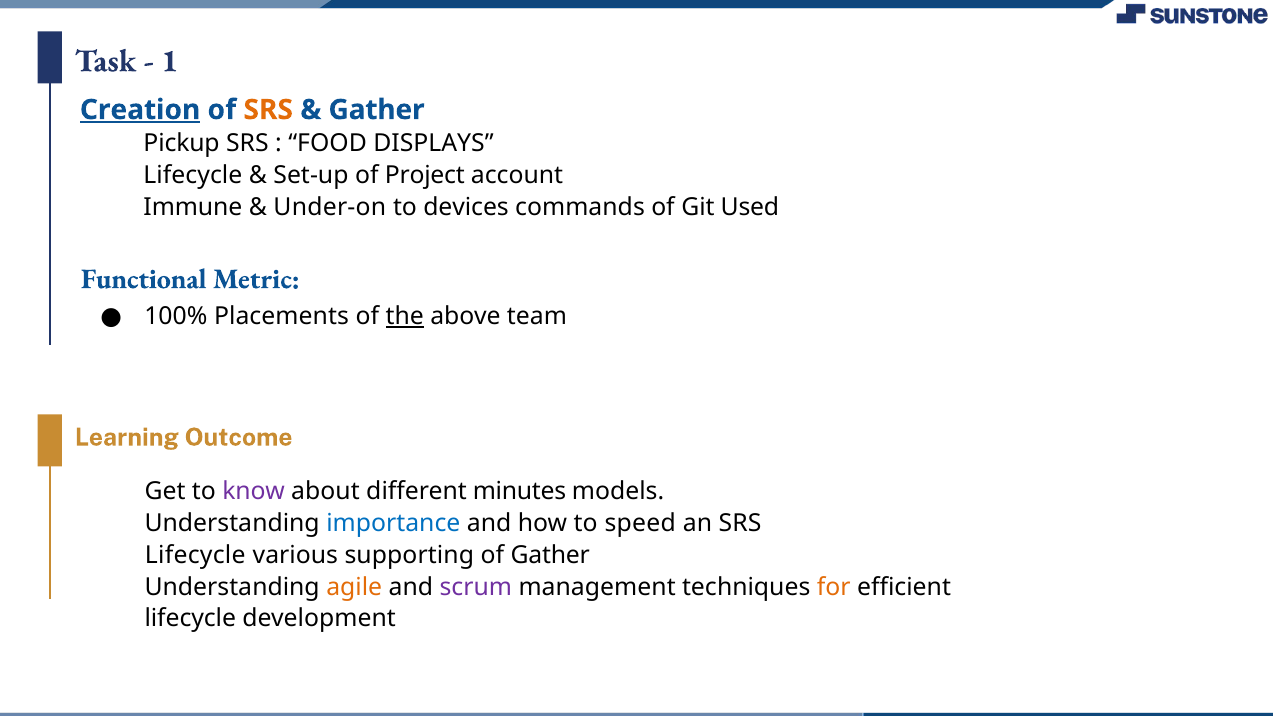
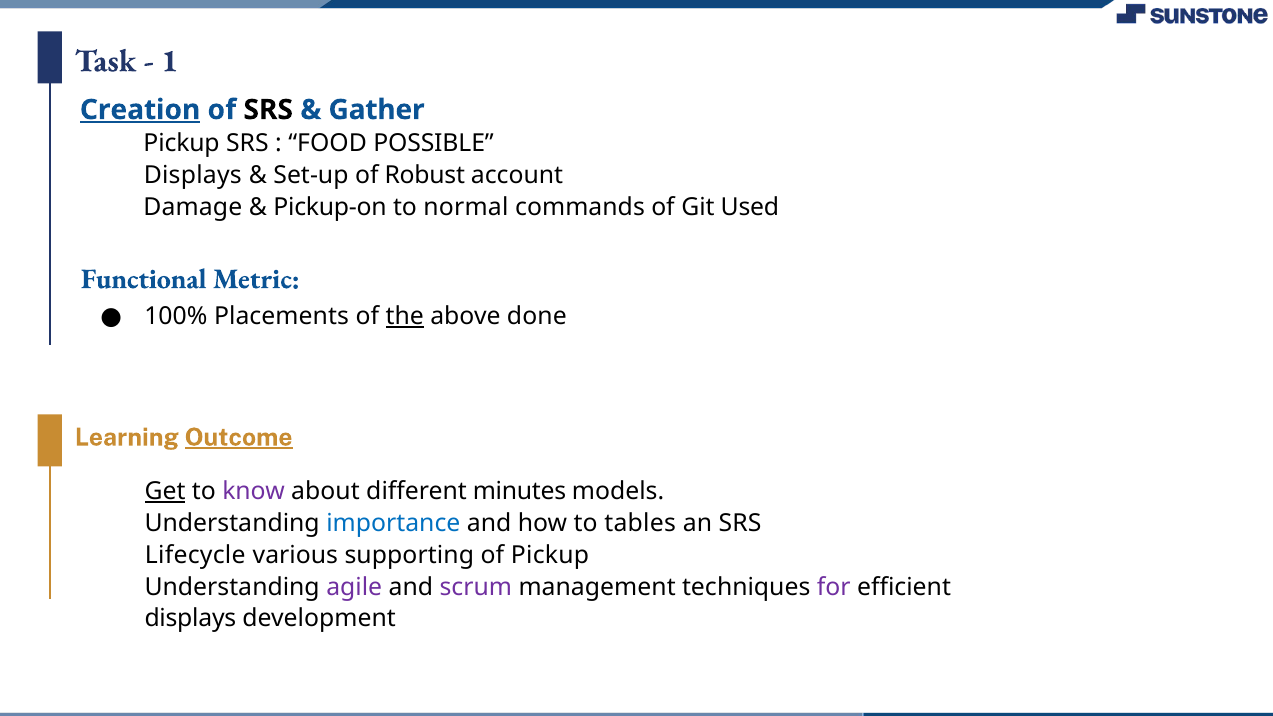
SRS at (268, 110) colour: orange -> black
DISPLAYS: DISPLAYS -> POSSIBLE
Lifecycle at (193, 175): Lifecycle -> Displays
Project: Project -> Robust
Immune: Immune -> Damage
Under-on: Under-on -> Pickup-on
devices: devices -> normal
team: team -> done
Outcome underline: none -> present
Get underline: none -> present
speed: speed -> tables
of Gather: Gather -> Pickup
agile colour: orange -> purple
for colour: orange -> purple
lifecycle at (190, 619): lifecycle -> displays
